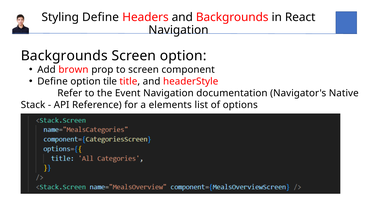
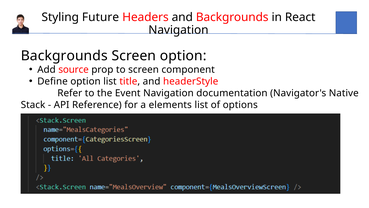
Styling Define: Define -> Future
brown: brown -> source
option tile: tile -> list
